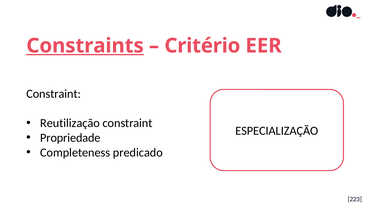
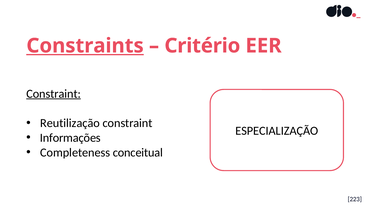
Constraint at (54, 93) underline: none -> present
Propriedade: Propriedade -> Informações
predicado: predicado -> conceitual
